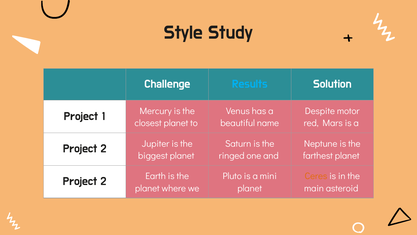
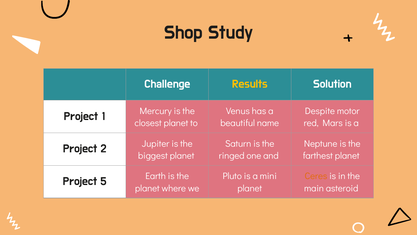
Style: Style -> Shop
Results colour: light blue -> yellow
2 at (103, 181): 2 -> 5
